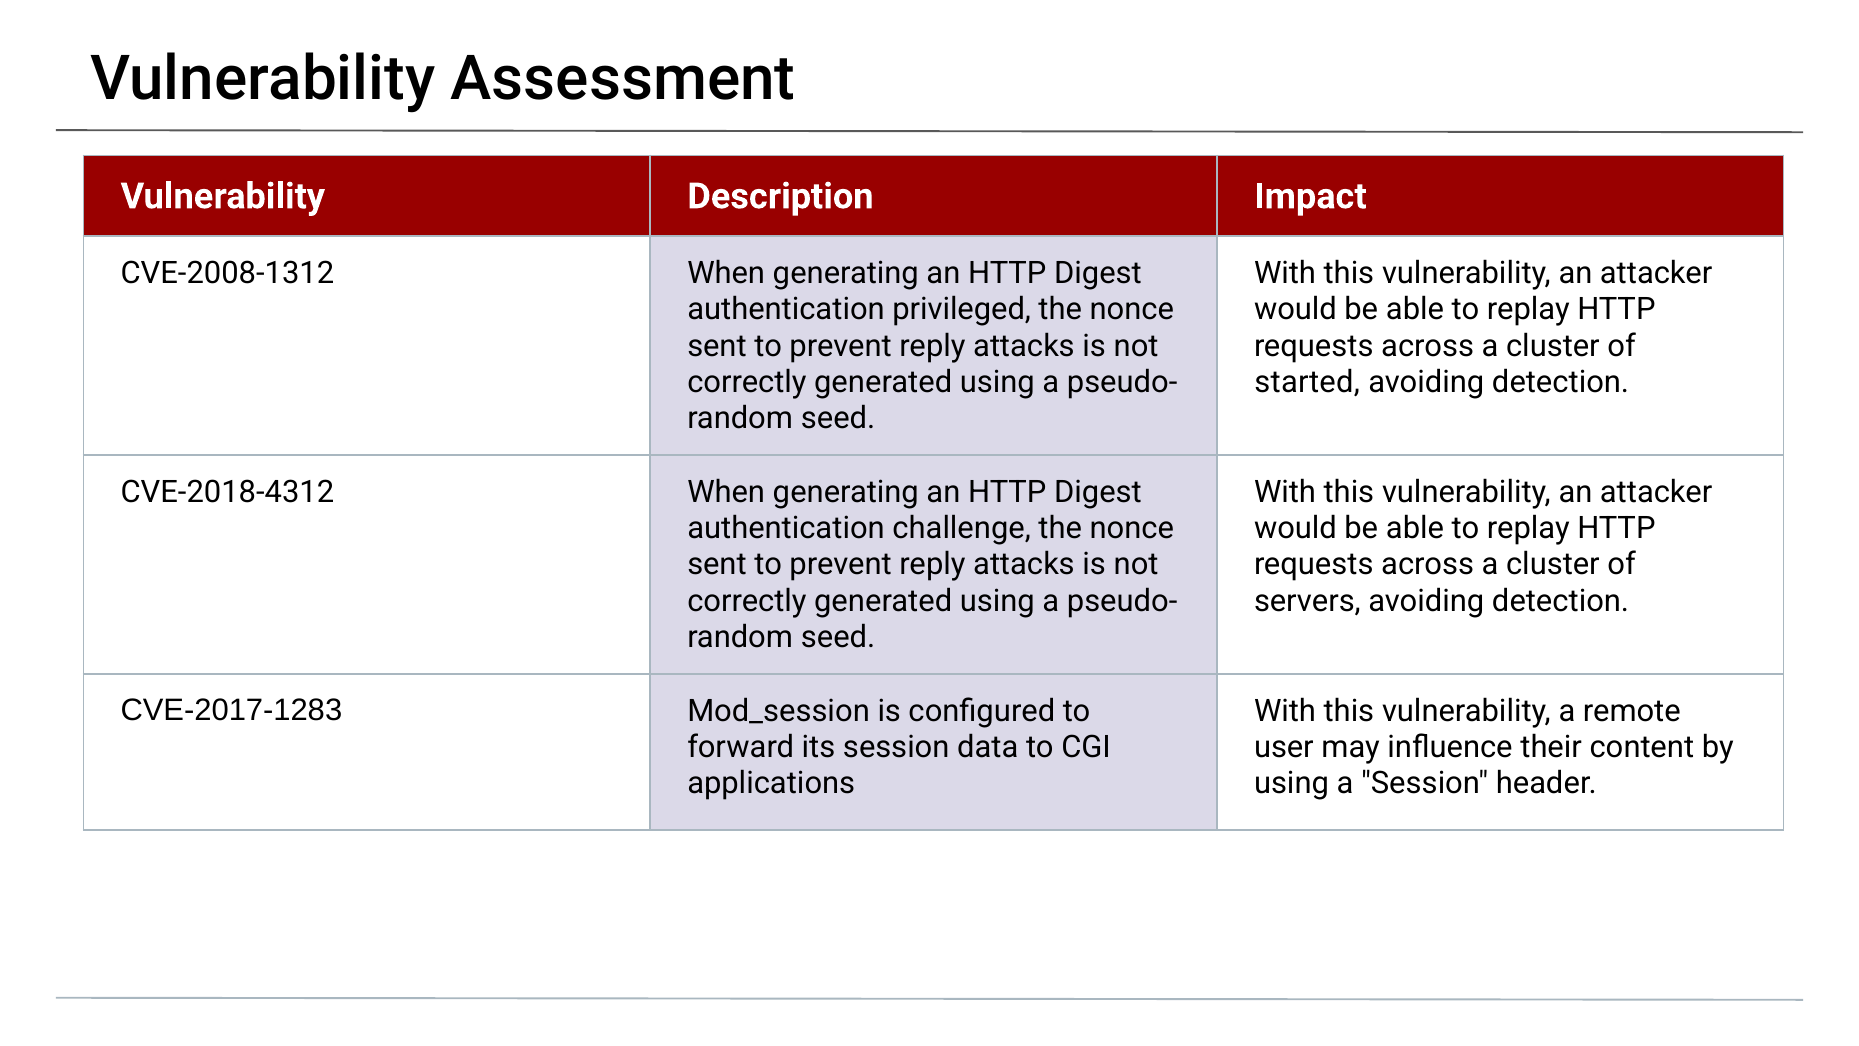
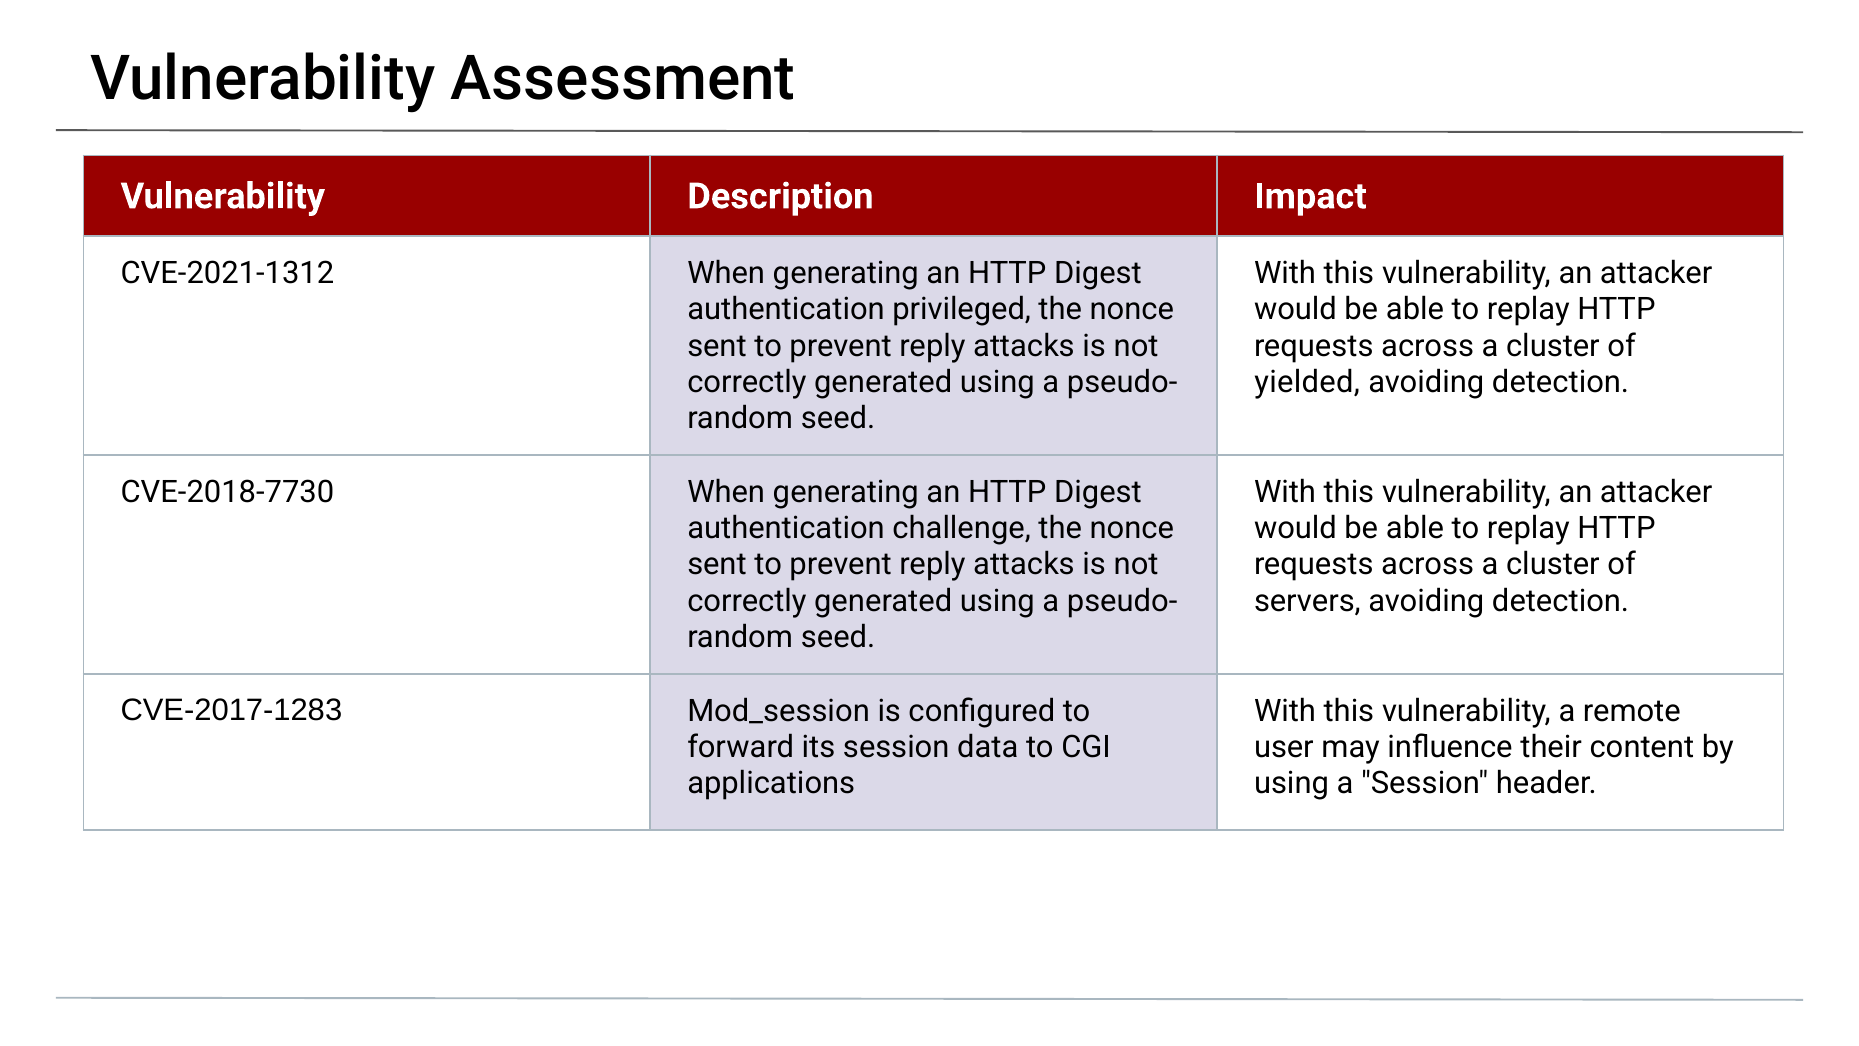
CVE-2008-1312: CVE-2008-1312 -> CVE-2021-1312
started: started -> yielded
CVE-2018-4312: CVE-2018-4312 -> CVE-2018-7730
